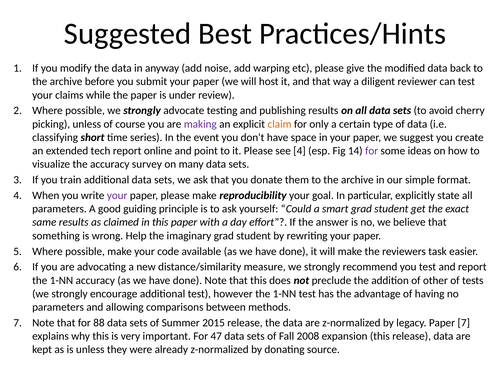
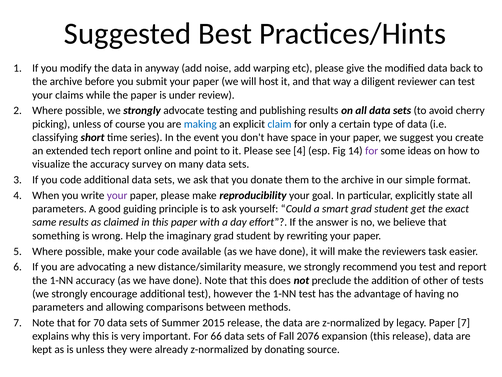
making colour: purple -> blue
claim colour: orange -> blue
you train: train -> code
88: 88 -> 70
47: 47 -> 66
2008: 2008 -> 2076
